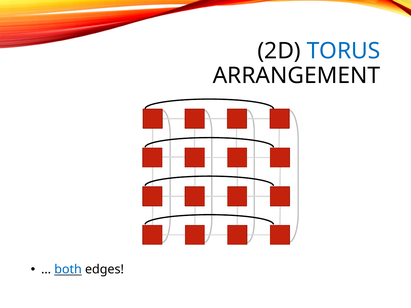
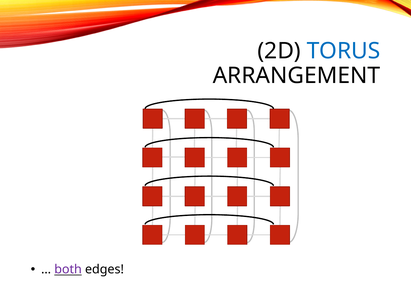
both colour: blue -> purple
